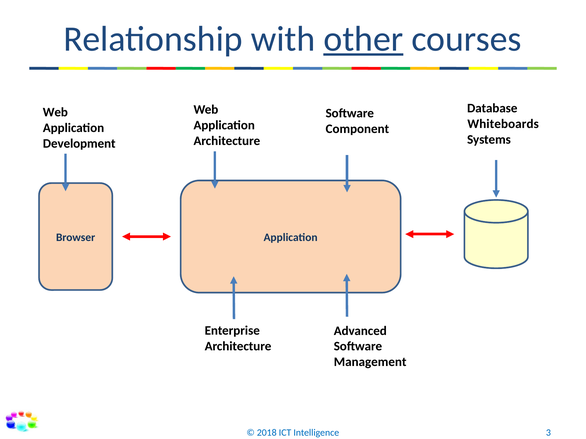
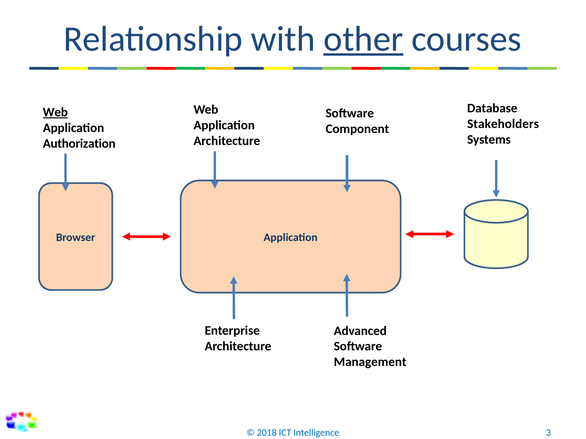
Web at (55, 112) underline: none -> present
Whiteboards: Whiteboards -> Stakeholders
Development: Development -> Authorization
